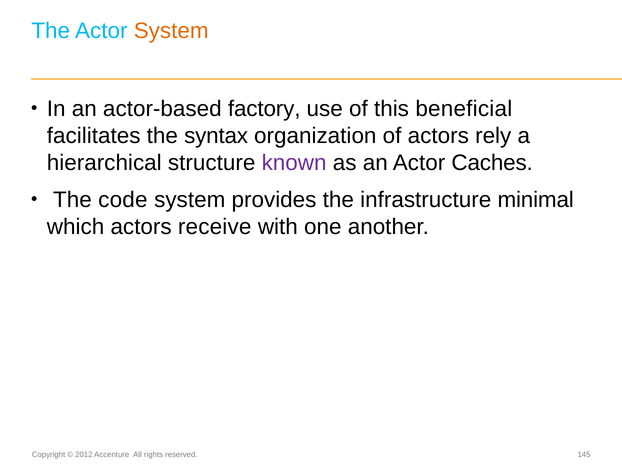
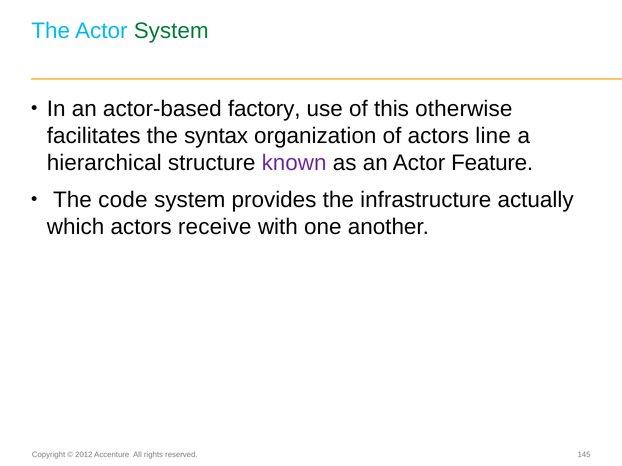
System at (171, 31) colour: orange -> green
beneficial: beneficial -> otherwise
rely: rely -> line
Caches: Caches -> Feature
minimal: minimal -> actually
